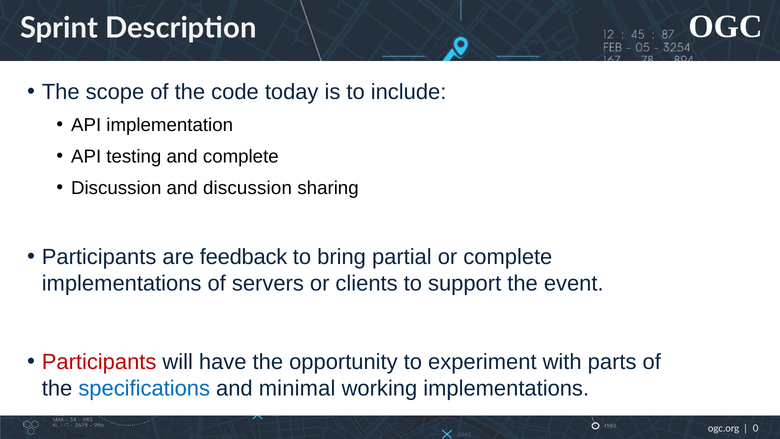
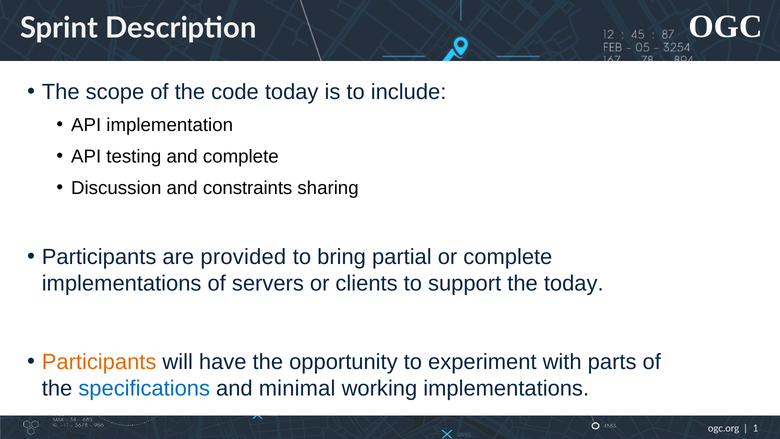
and discussion: discussion -> constraints
feedback: feedback -> provided
the event: event -> today
Participants at (99, 362) colour: red -> orange
0: 0 -> 1
